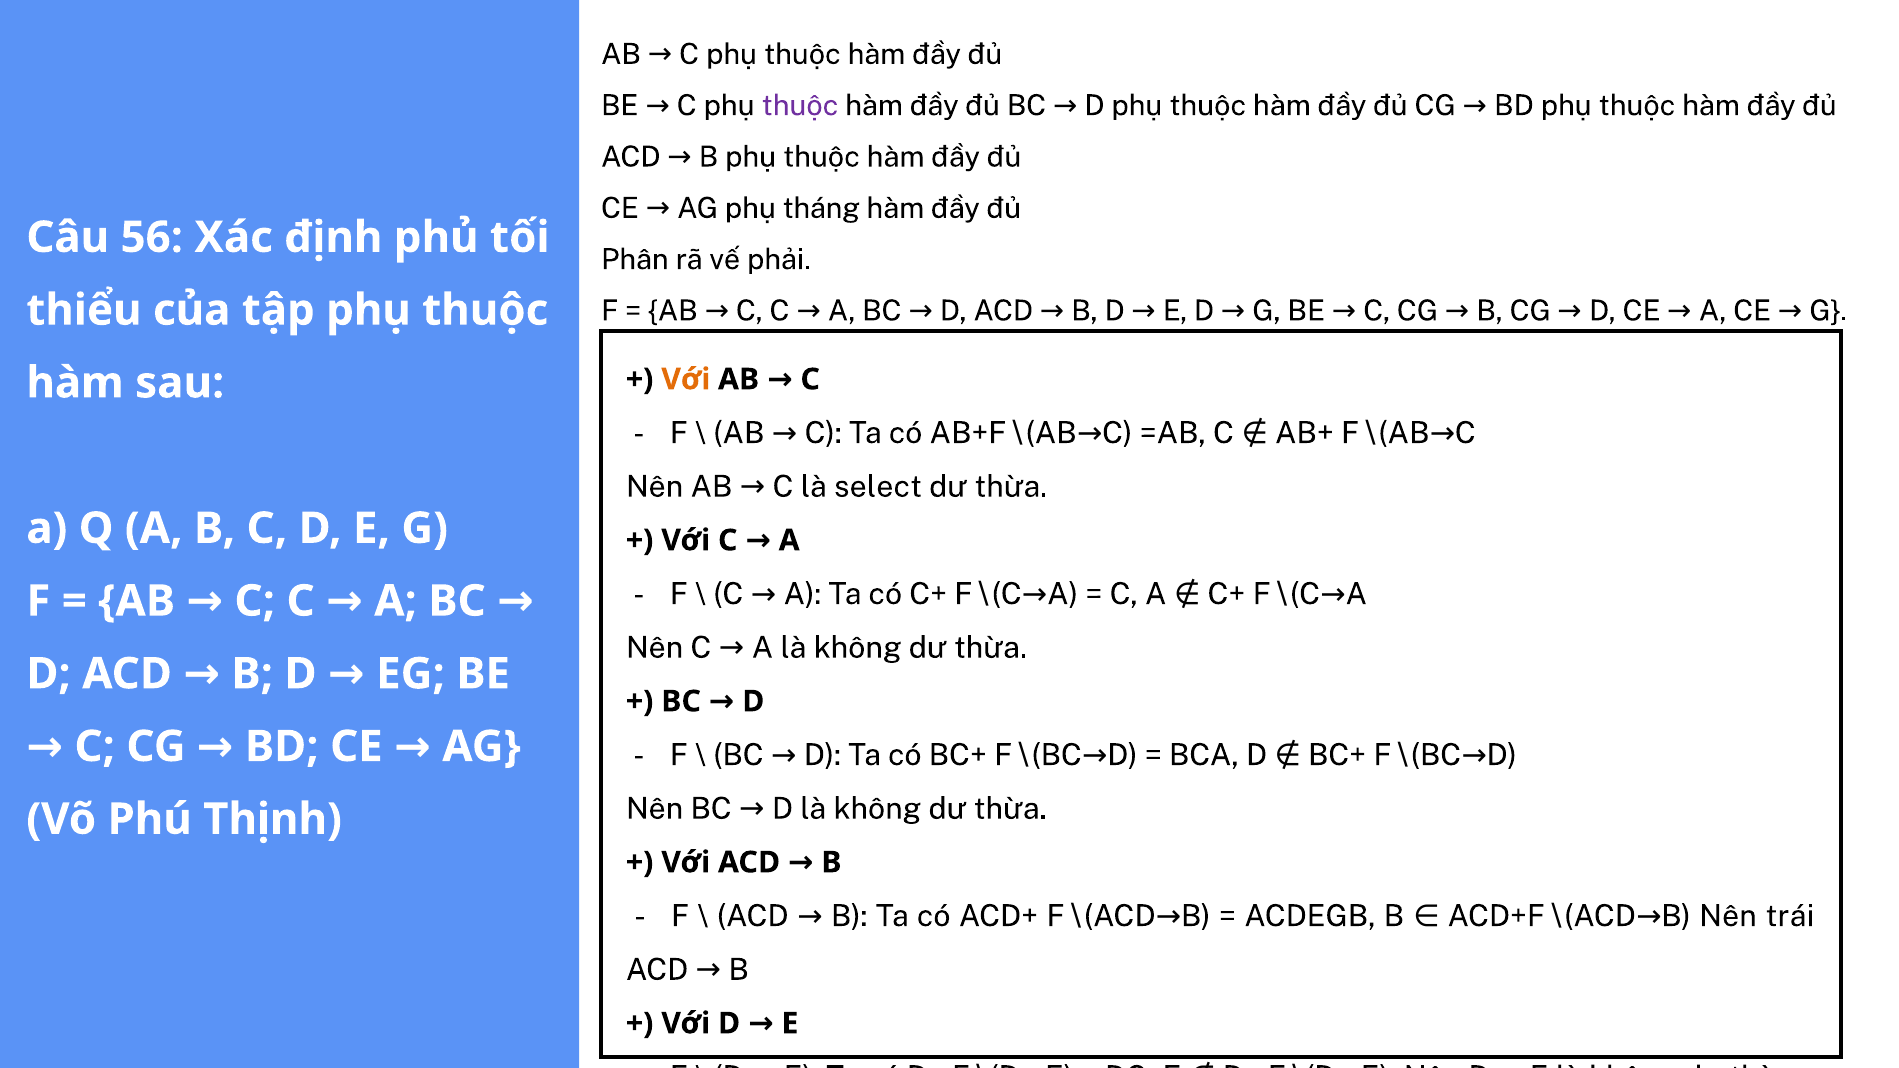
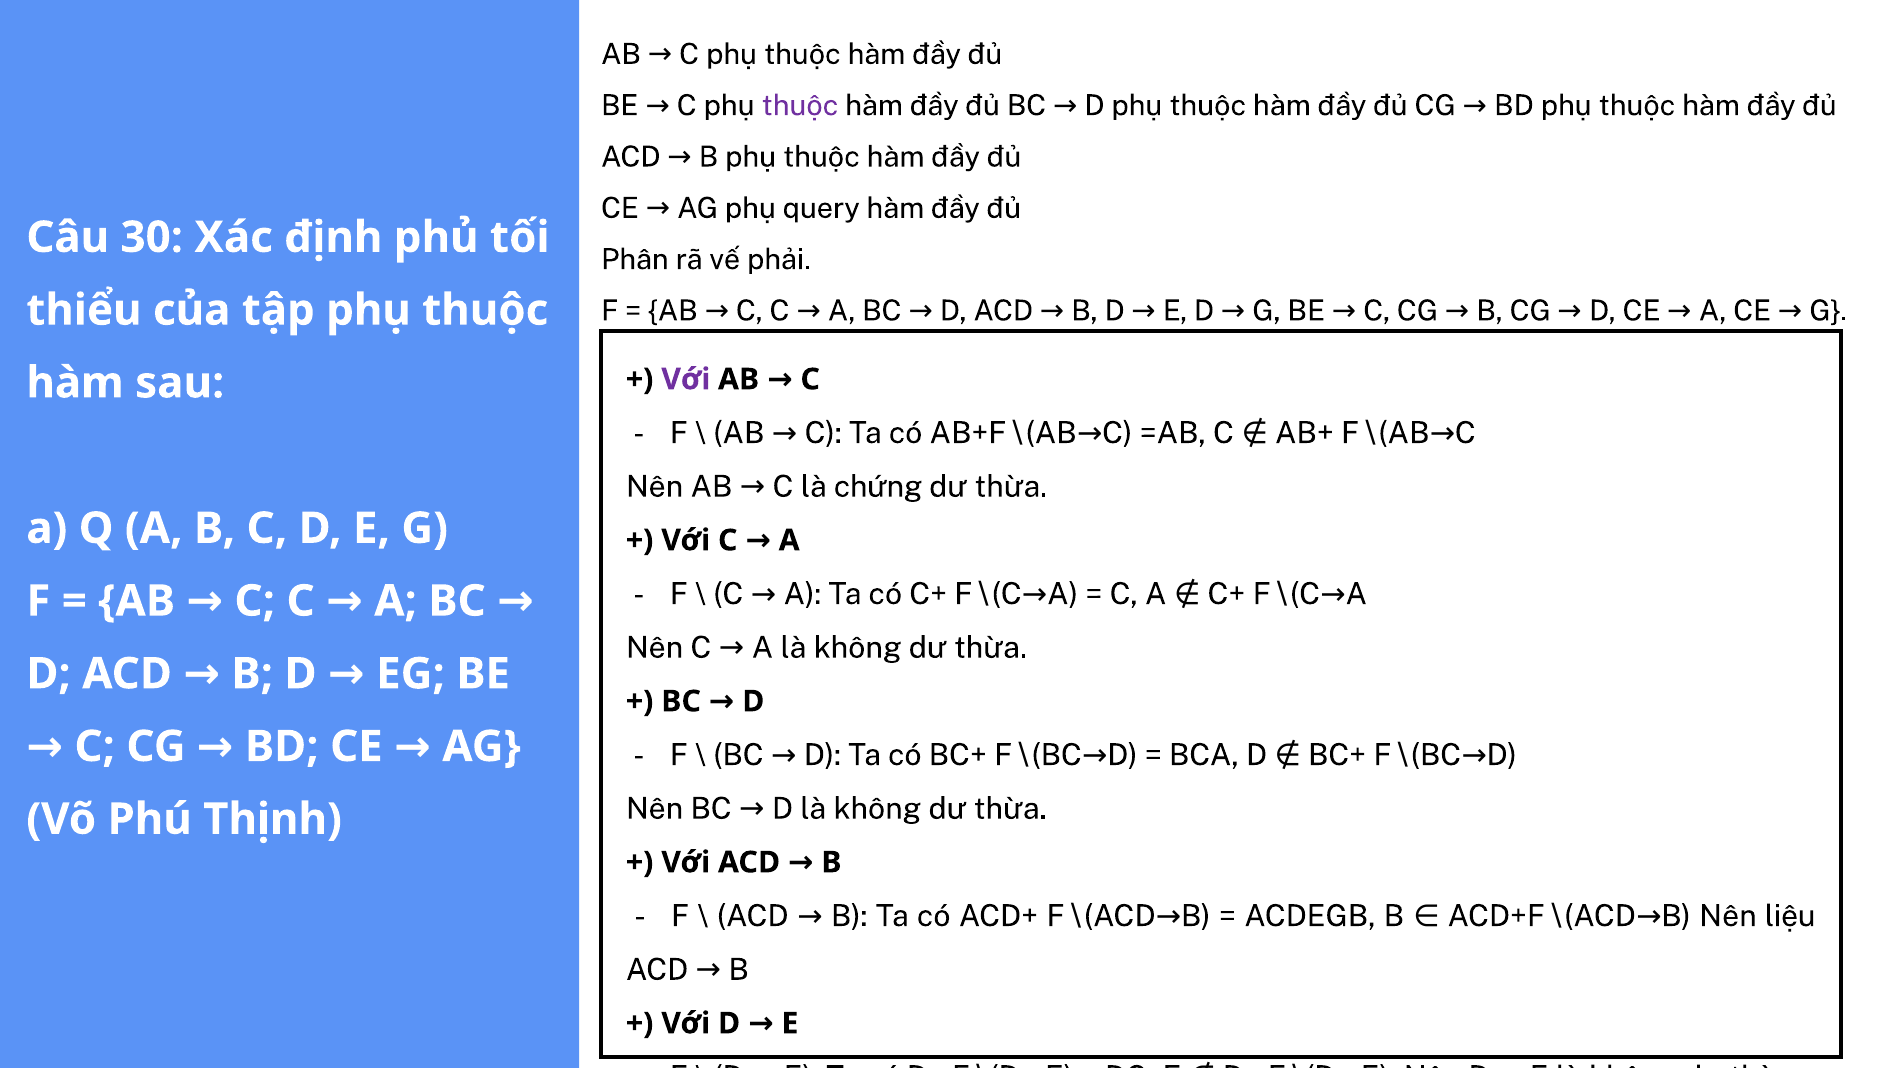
tháng: tháng -> query
56: 56 -> 30
Với at (686, 379) colour: orange -> purple
select: select -> chứng
trái: trái -> liệu
